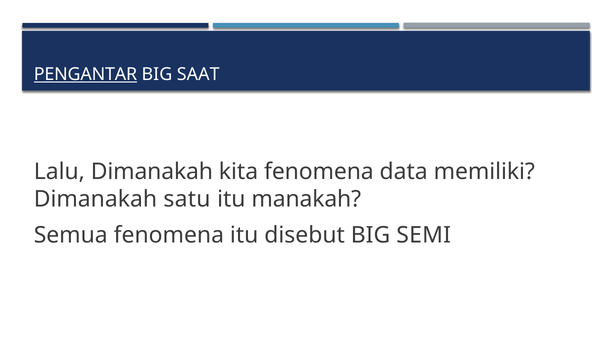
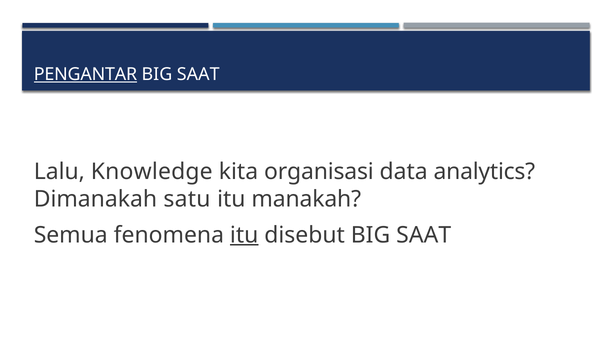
Lalu Dimanakah: Dimanakah -> Knowledge
kita fenomena: fenomena -> organisasi
memiliki: memiliki -> analytics
itu at (244, 235) underline: none -> present
disebut BIG SEMI: SEMI -> SAAT
